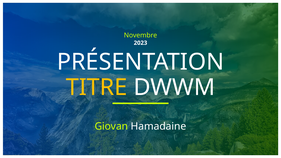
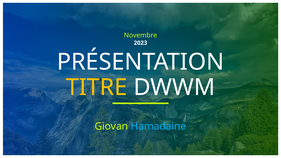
Hamadaine colour: white -> light blue
